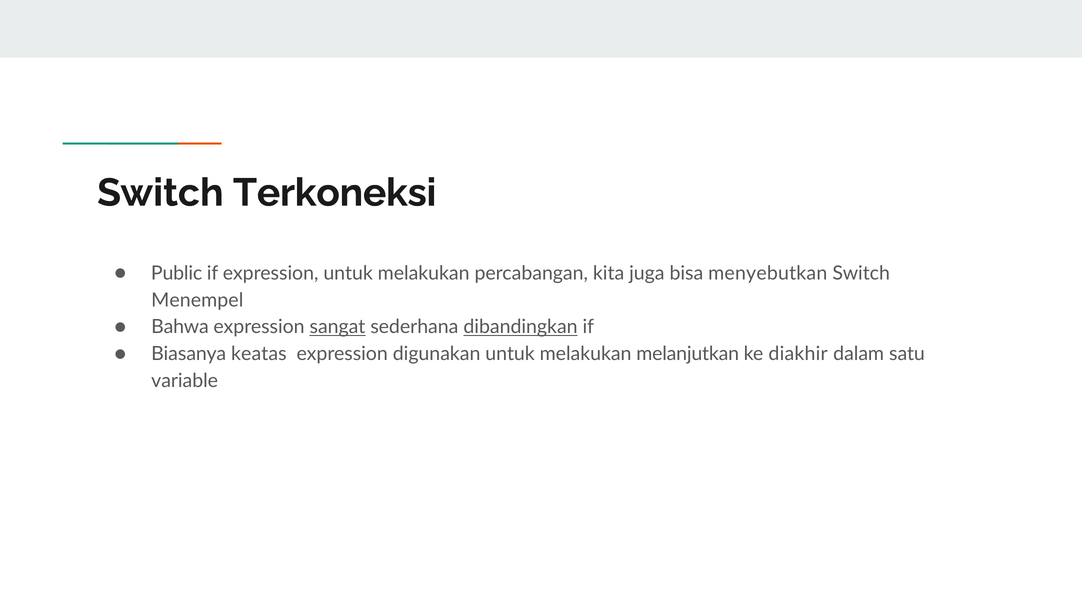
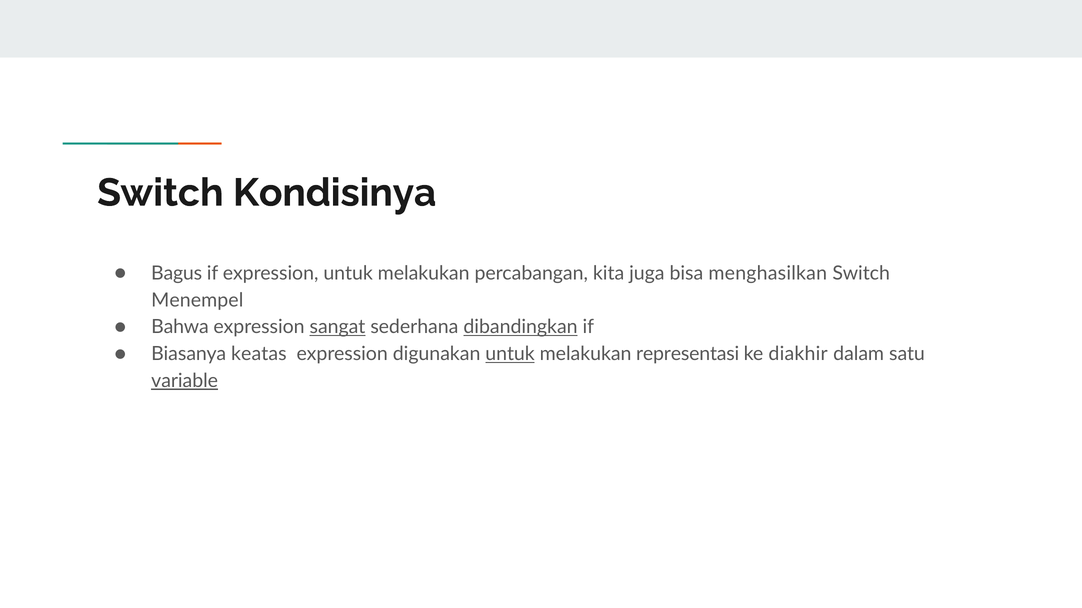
Terkoneksi: Terkoneksi -> Kondisinya
Public: Public -> Bagus
menyebutkan: menyebutkan -> menghasilkan
untuk at (510, 354) underline: none -> present
melanjutkan: melanjutkan -> representasi
variable underline: none -> present
